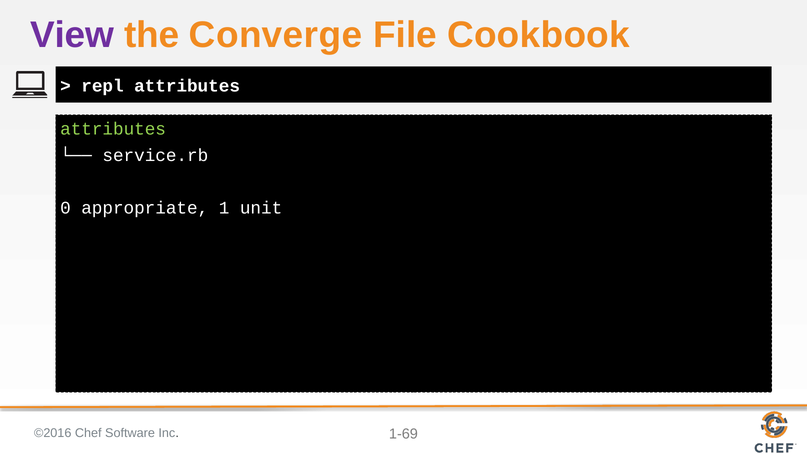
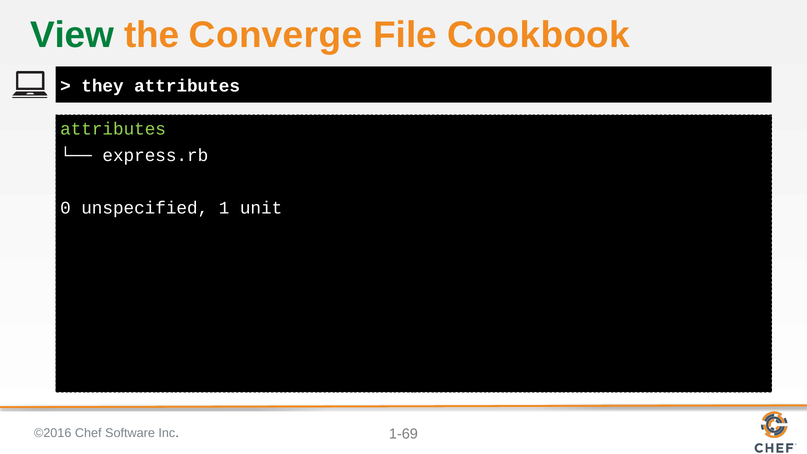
View colour: purple -> green
repl: repl -> they
service.rb: service.rb -> express.rb
appropriate: appropriate -> unspecified
